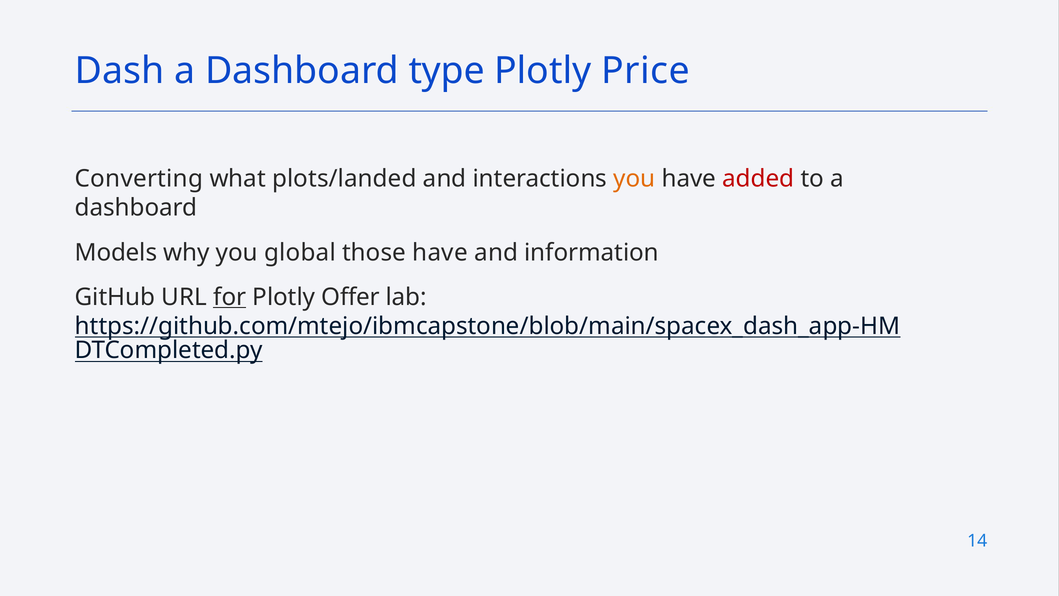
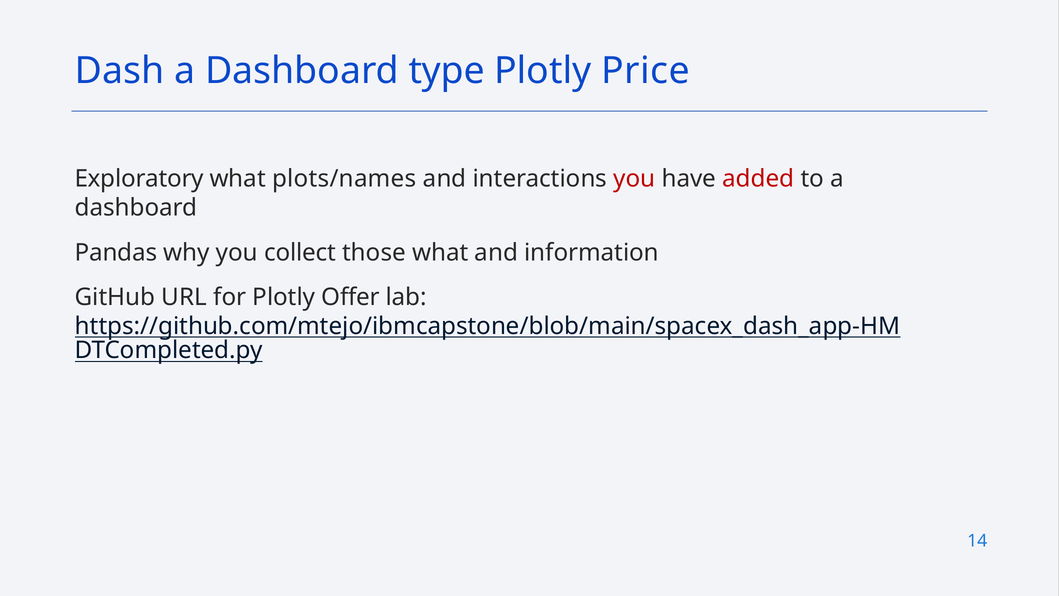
Converting: Converting -> Exploratory
plots/landed: plots/landed -> plots/names
you at (634, 179) colour: orange -> red
Models: Models -> Pandas
global: global -> collect
those have: have -> what
for underline: present -> none
